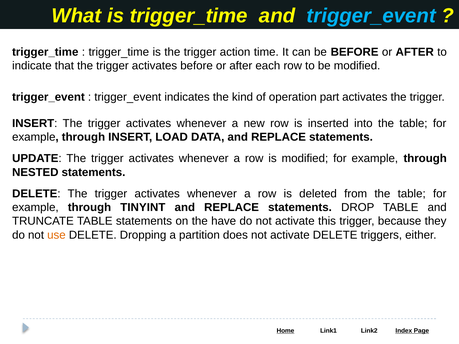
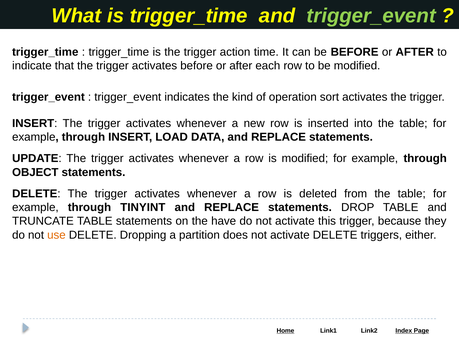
trigger_event at (371, 16) colour: light blue -> light green
part: part -> sort
NESTED: NESTED -> OBJECT
